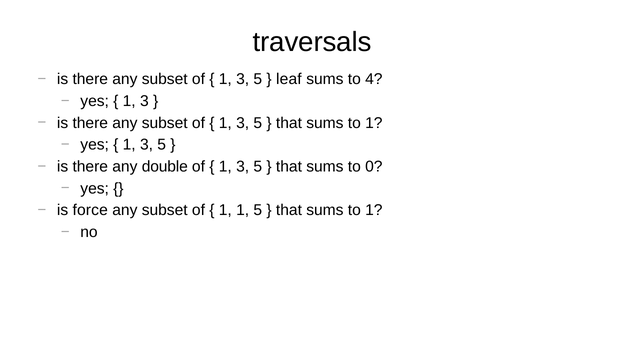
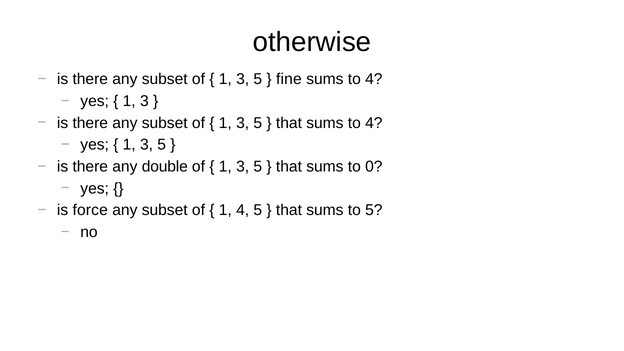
traversals: traversals -> otherwise
leaf: leaf -> fine
1 at (374, 123): 1 -> 4
1 1: 1 -> 4
1 at (374, 210): 1 -> 5
